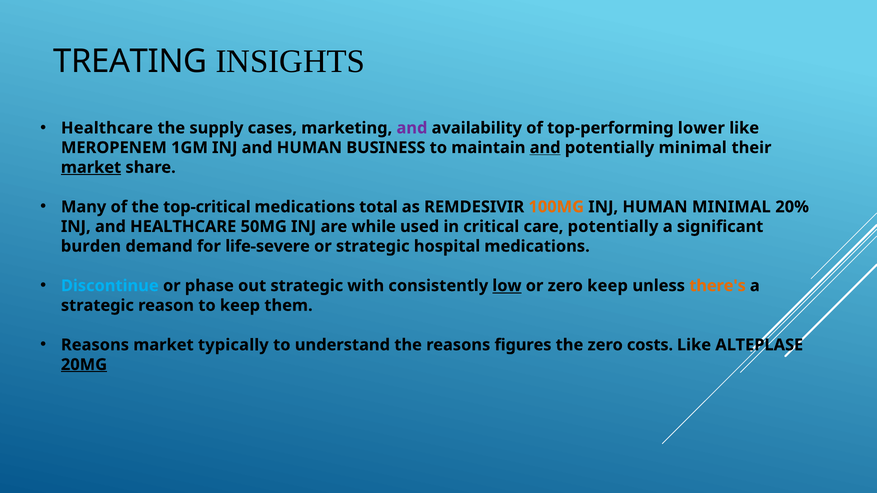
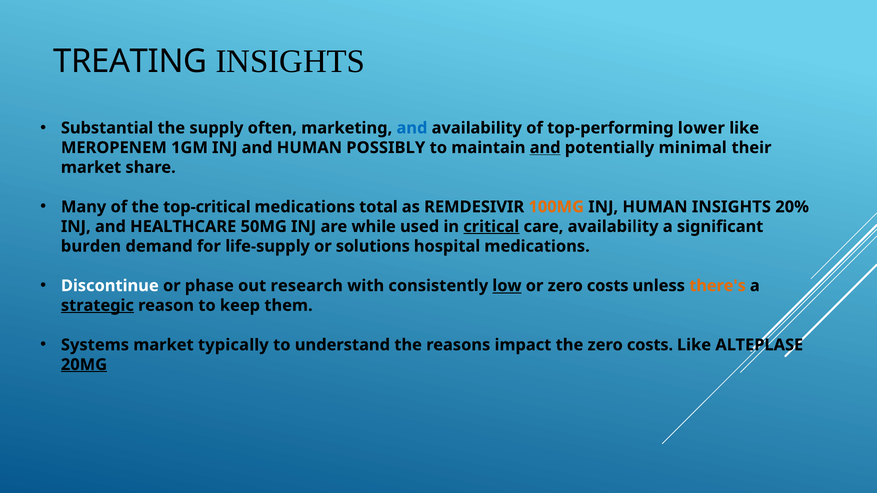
Healthcare at (107, 128): Healthcare -> Substantial
cases: cases -> often
and at (412, 128) colour: purple -> blue
BUSINESS: BUSINESS -> POSSIBLY
market at (91, 168) underline: present -> none
HUMAN MINIMAL: MINIMAL -> INSIGHTS
critical underline: none -> present
care potentially: potentially -> availability
life-severe: life-severe -> life-supply
or strategic: strategic -> solutions
Discontinue colour: light blue -> white
out strategic: strategic -> research
or zero keep: keep -> costs
strategic at (97, 306) underline: none -> present
Reasons at (95, 345): Reasons -> Systems
figures: figures -> impact
